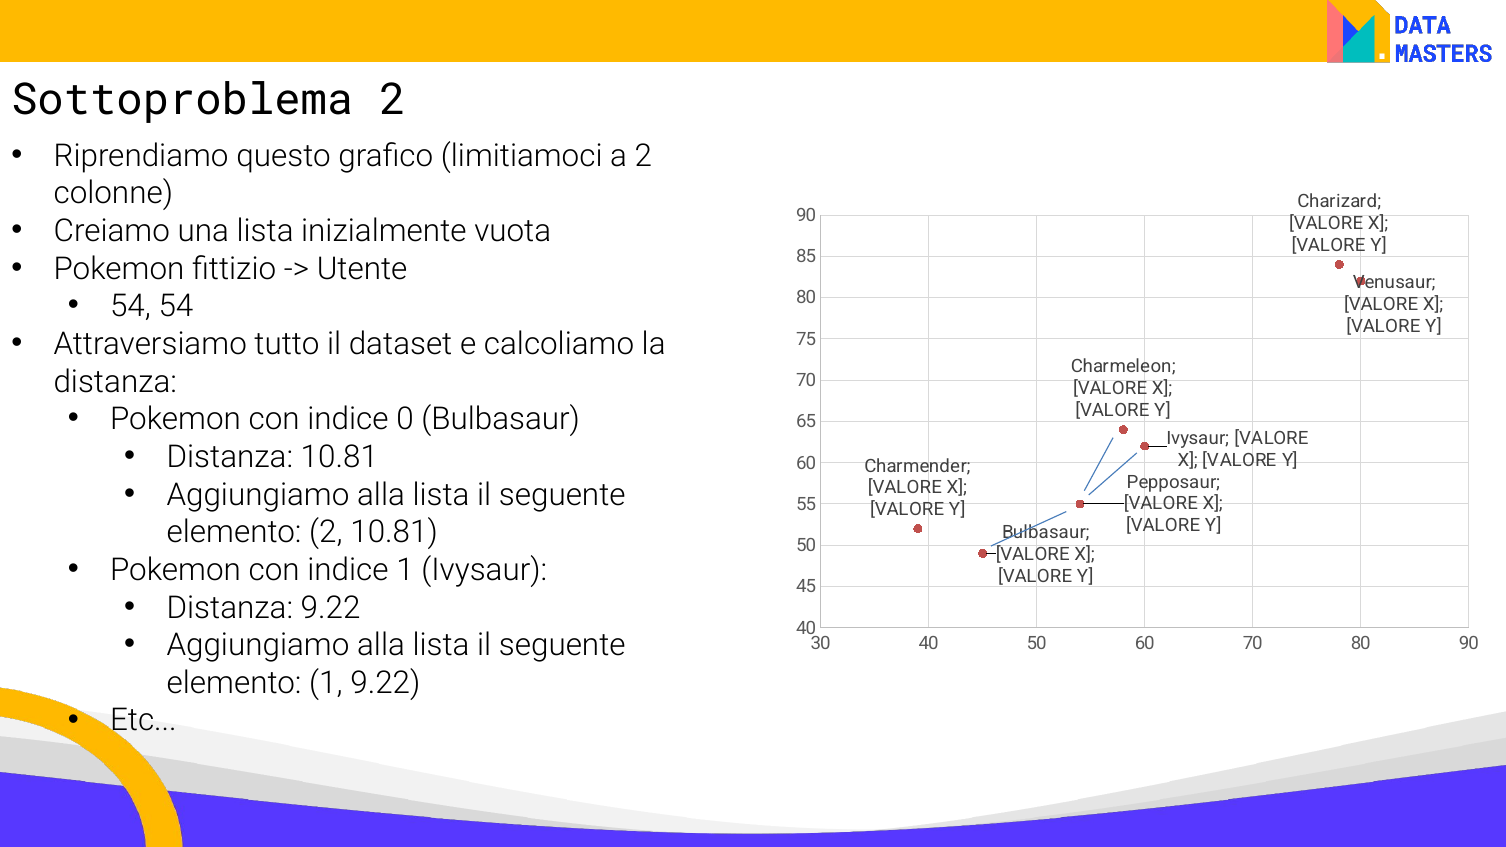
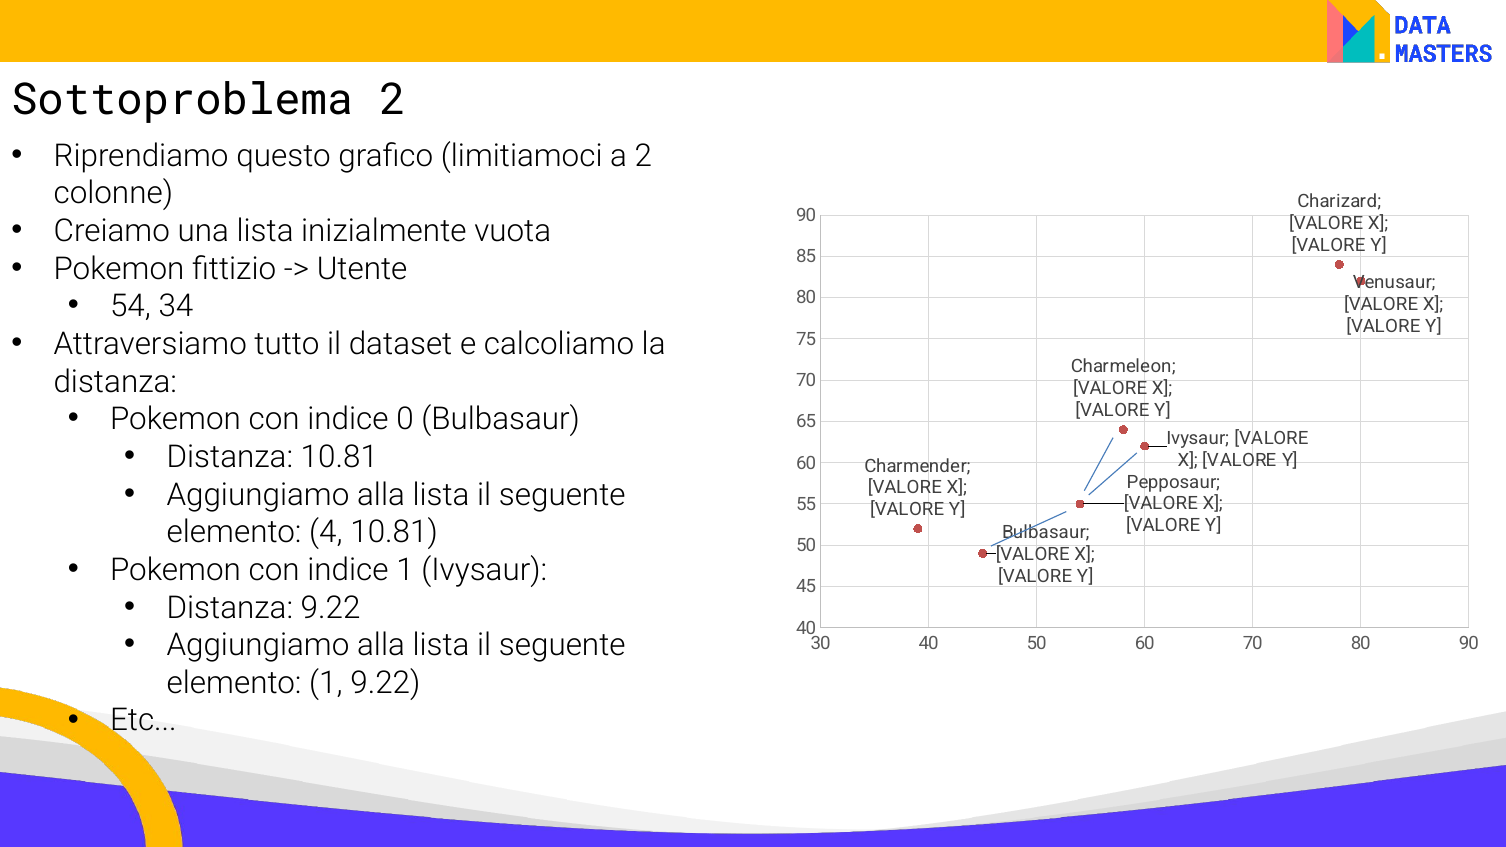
54 54: 54 -> 34
elemento 2: 2 -> 4
